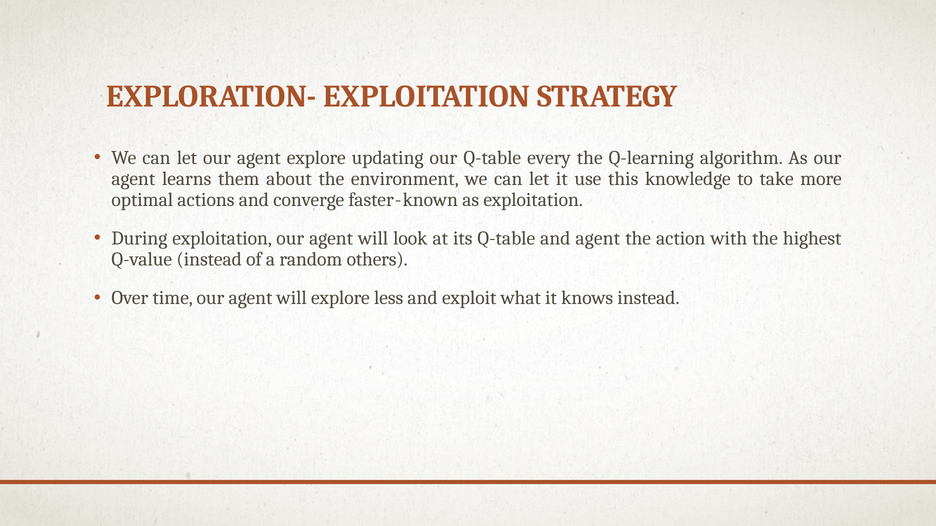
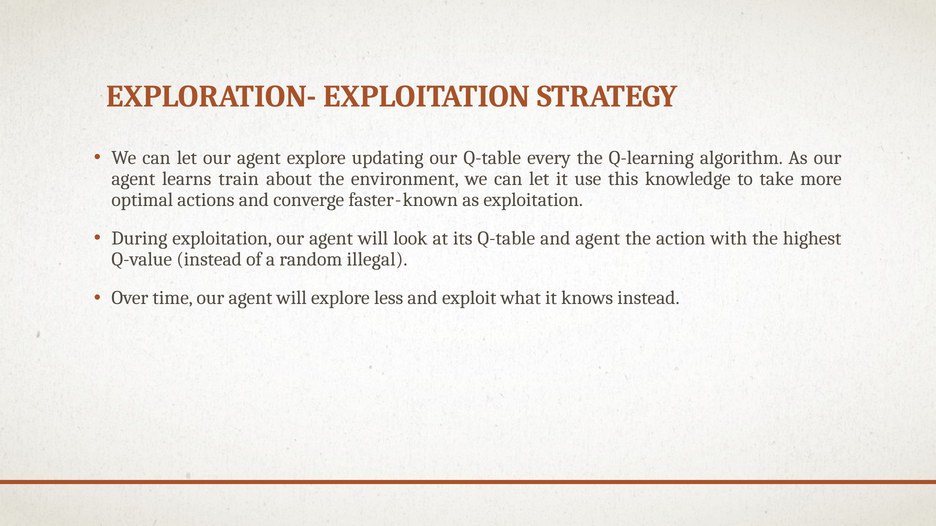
them: them -> train
others: others -> illegal
